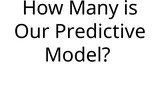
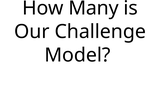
Predictive: Predictive -> Challenge
